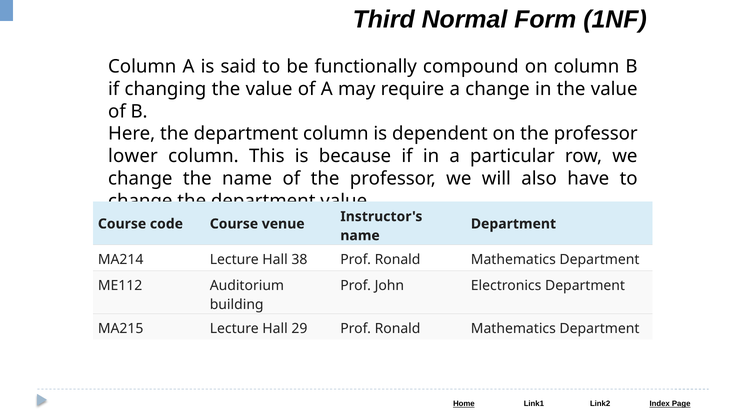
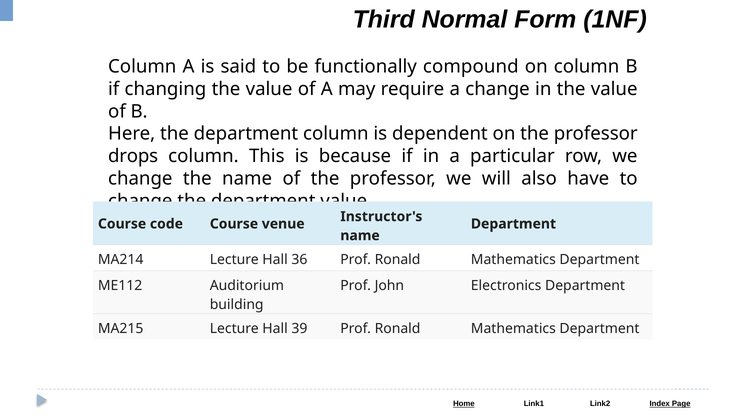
lower: lower -> drops
38: 38 -> 36
29: 29 -> 39
